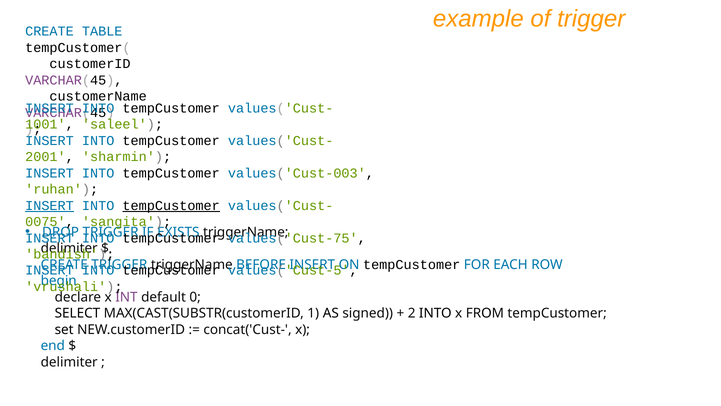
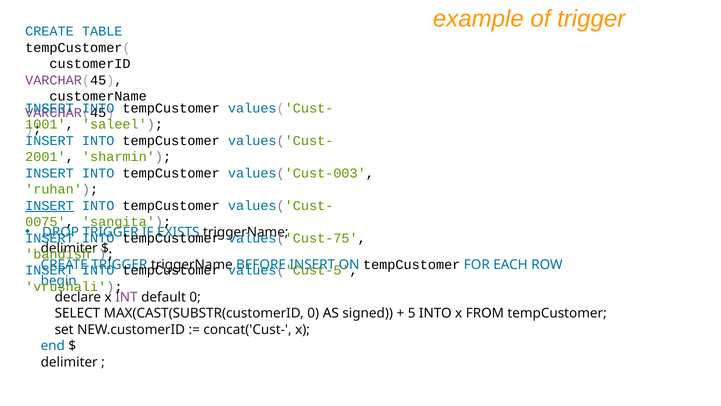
tempCustomer at (171, 205) underline: present -> none
MAX(CAST(SUBSTR(customerID 1: 1 -> 0
2: 2 -> 5
